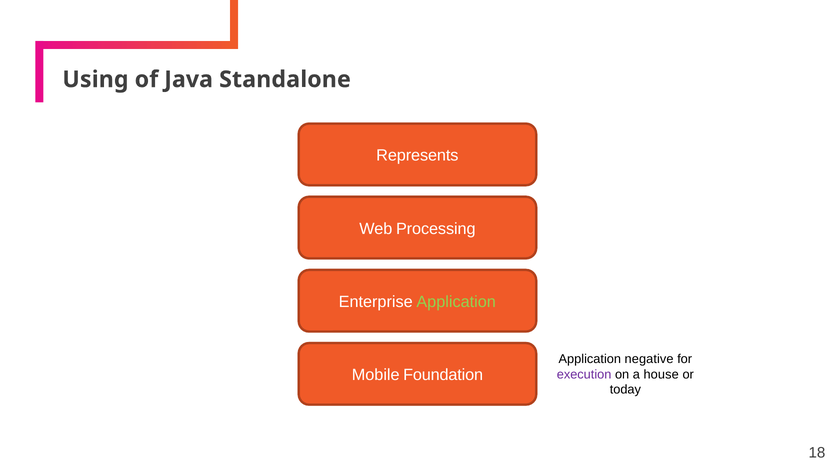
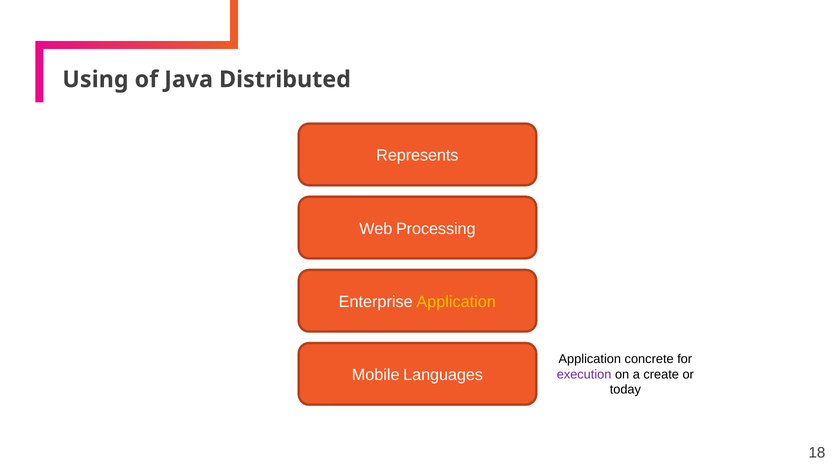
Standalone: Standalone -> Distributed
Application at (456, 302) colour: light green -> yellow
negative: negative -> concrete
Foundation: Foundation -> Languages
house: house -> create
